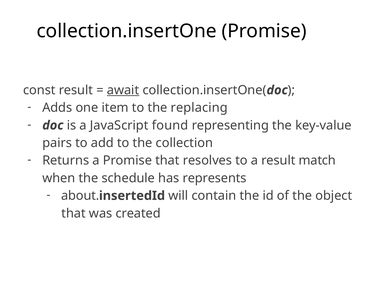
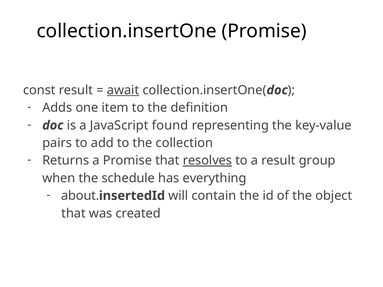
replacing: replacing -> definition
resolves underline: none -> present
match: match -> group
represents: represents -> everything
